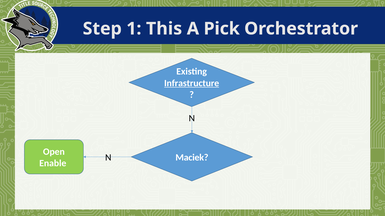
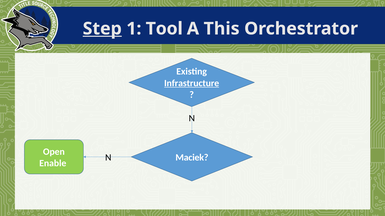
Step underline: none -> present
This: This -> Tool
Pick: Pick -> This
